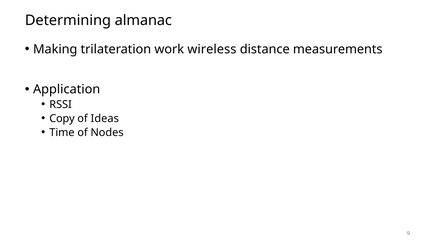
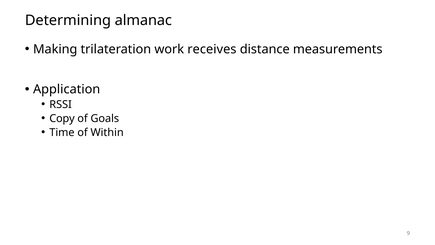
wireless: wireless -> receives
Ideas: Ideas -> Goals
Nodes: Nodes -> Within
